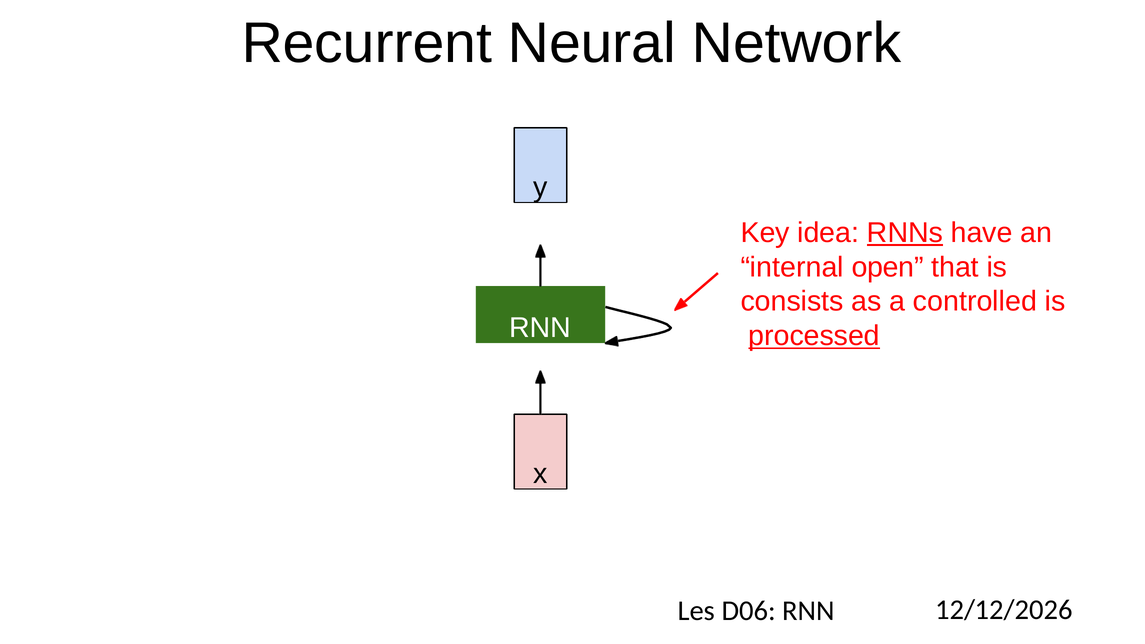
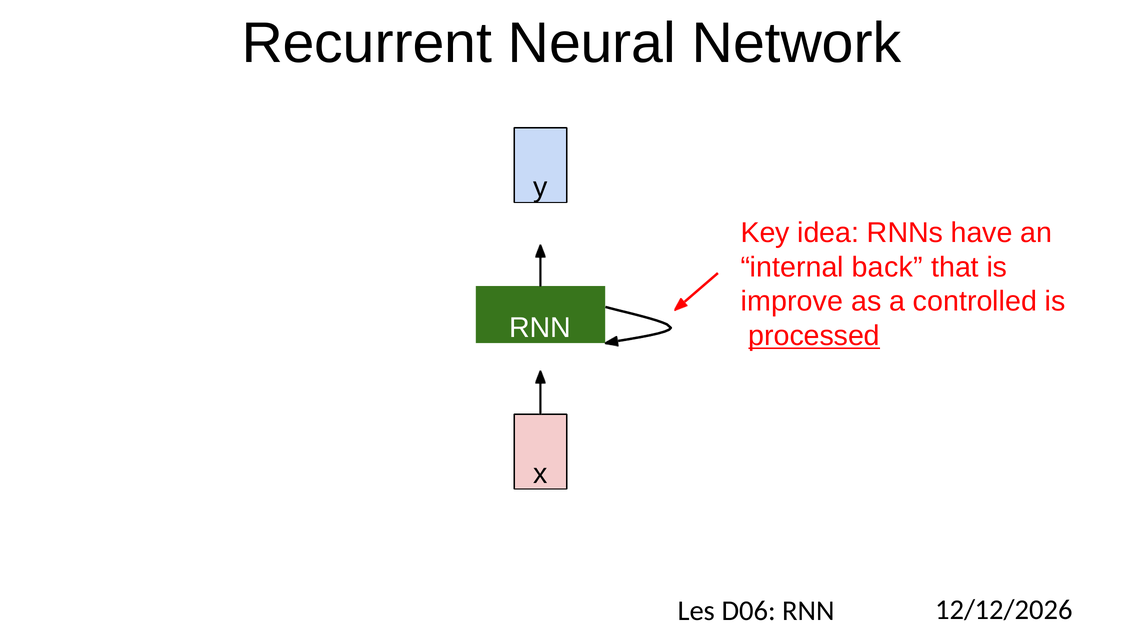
RNNs underline: present -> none
open: open -> back
consists: consists -> improve
